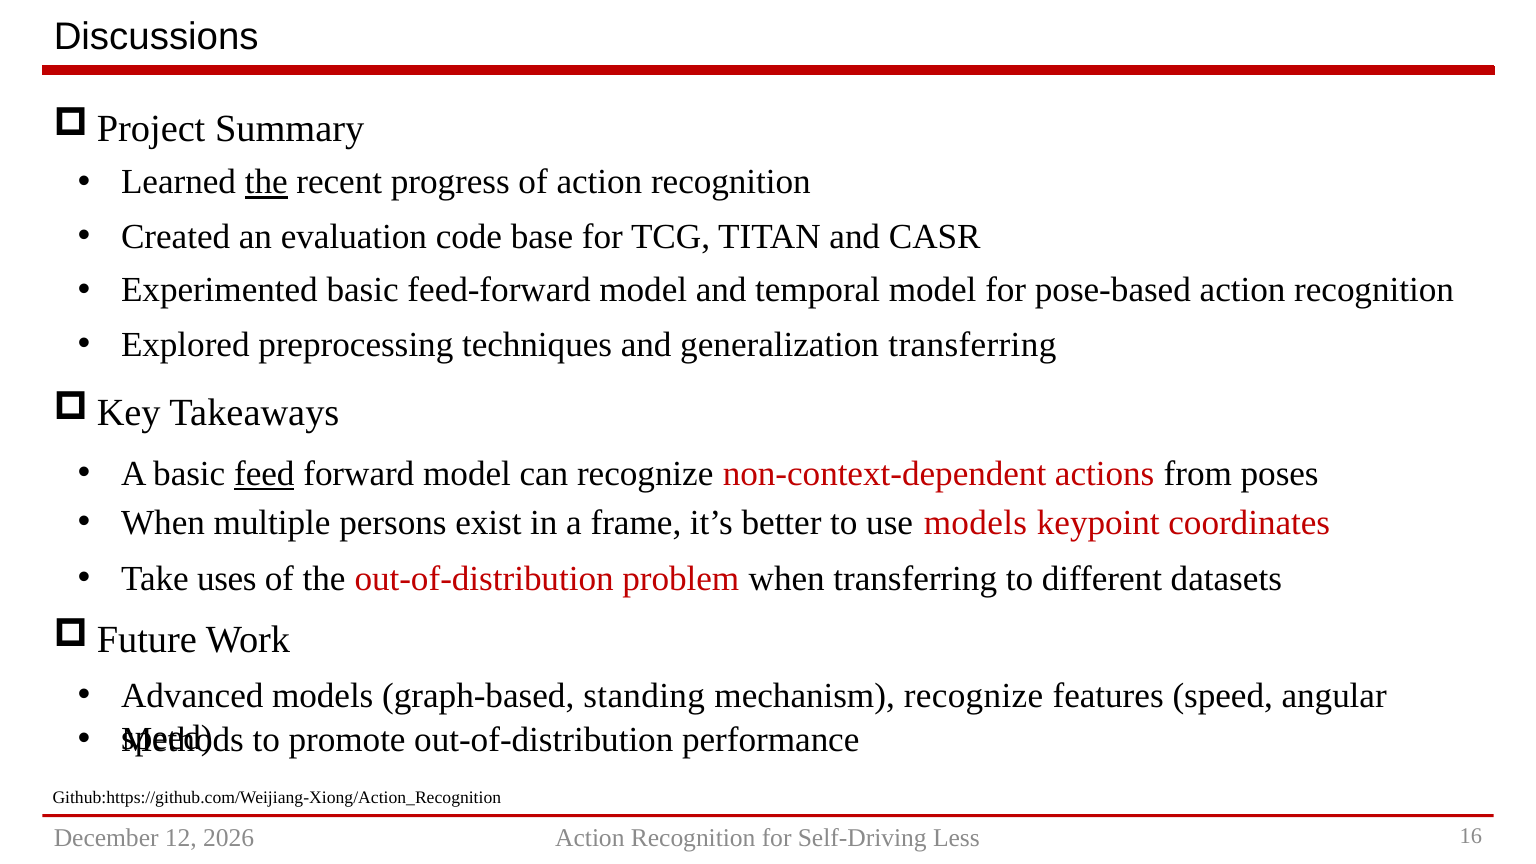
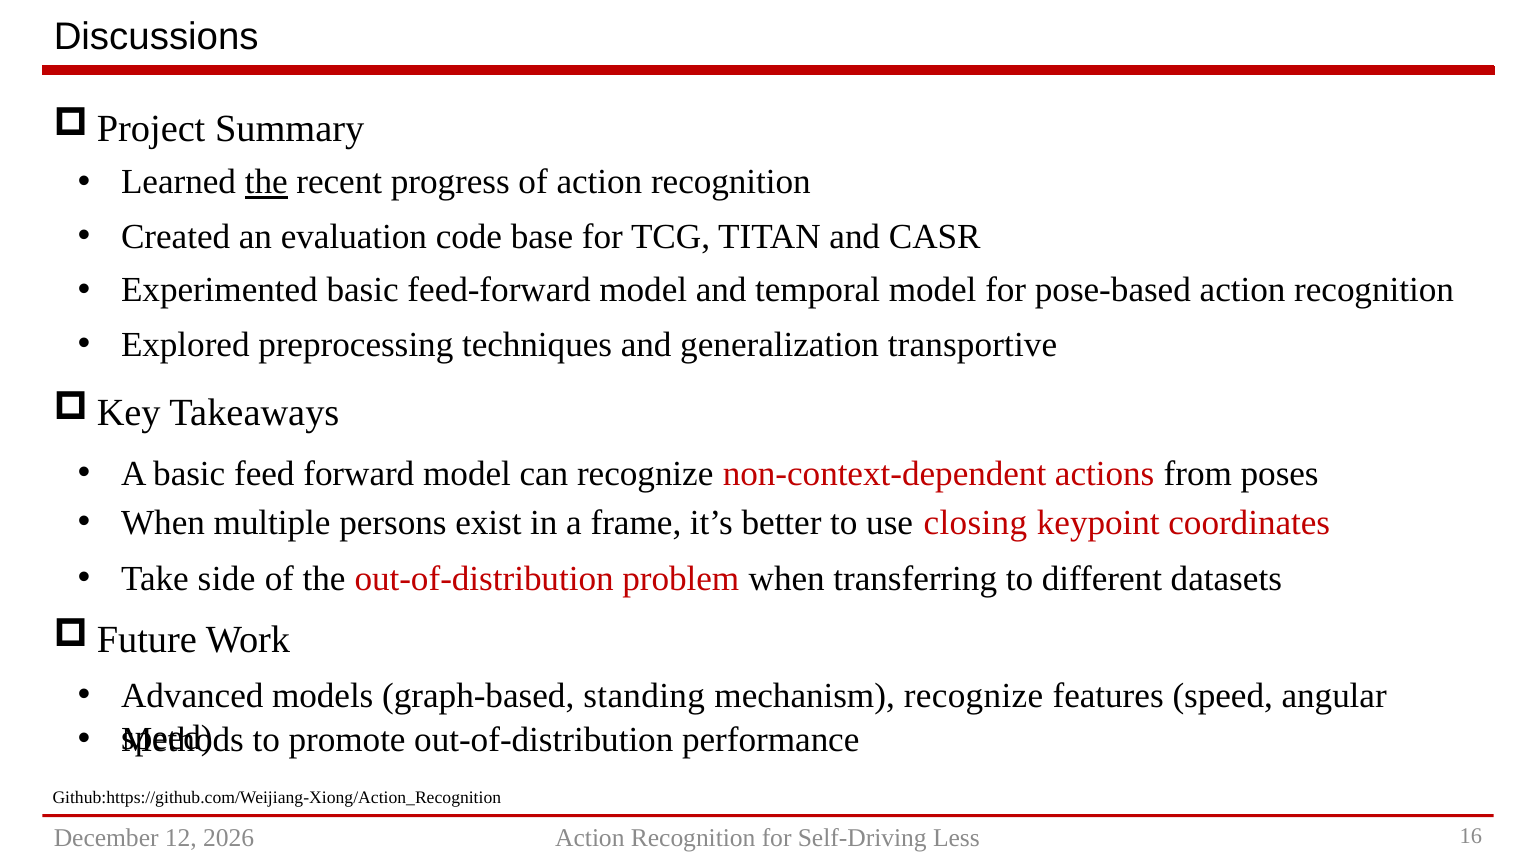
generalization transferring: transferring -> transportive
feed underline: present -> none
use models: models -> closing
uses: uses -> side
